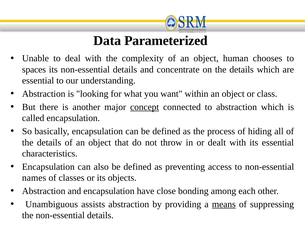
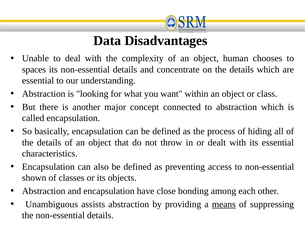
Parameterized: Parameterized -> Disadvantages
concept underline: present -> none
names: names -> shown
